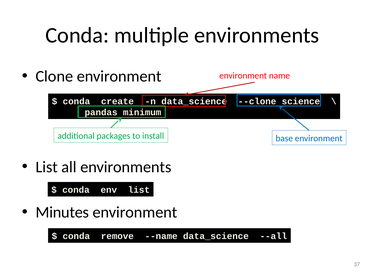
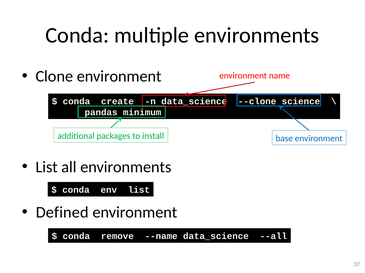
Minutes: Minutes -> Defined
